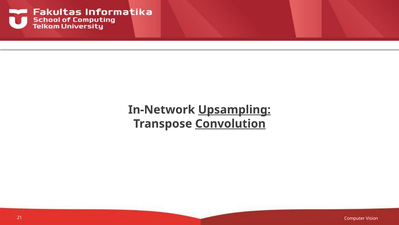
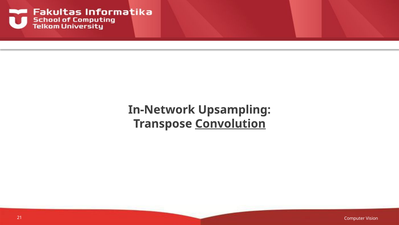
Upsampling underline: present -> none
